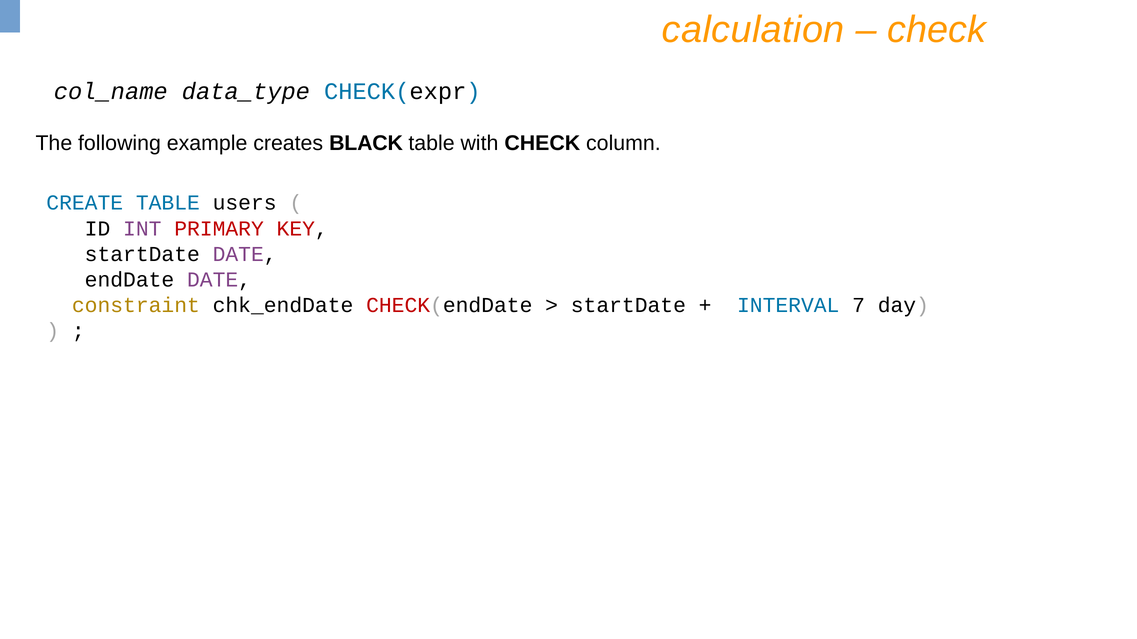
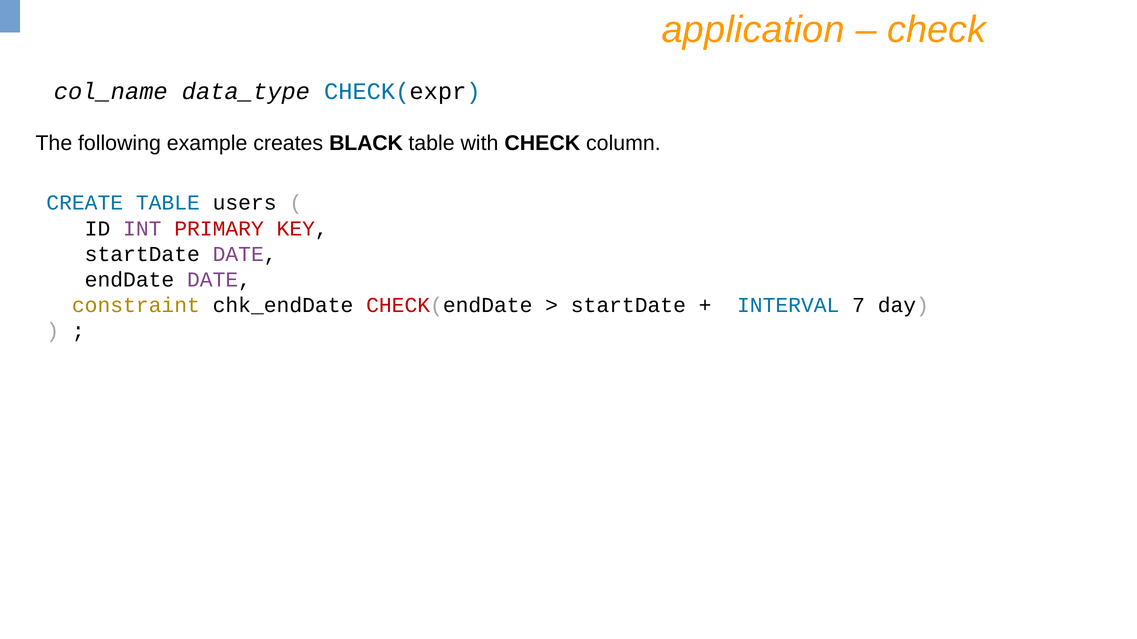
calculation: calculation -> application
